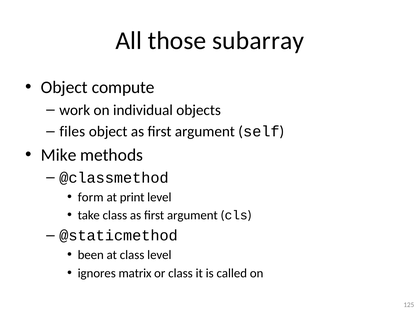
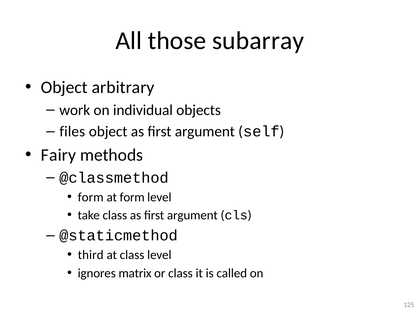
compute: compute -> arbitrary
Mike: Mike -> Fairy
at print: print -> form
been: been -> third
